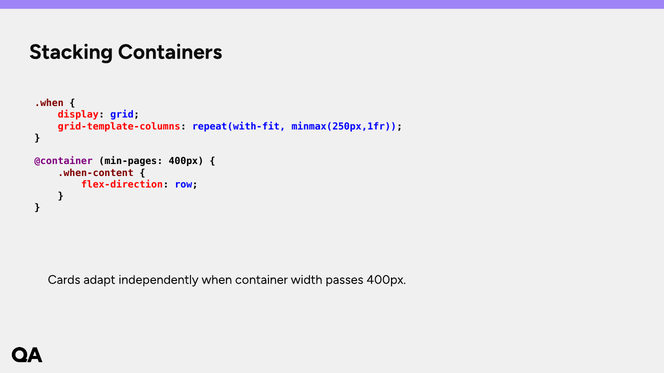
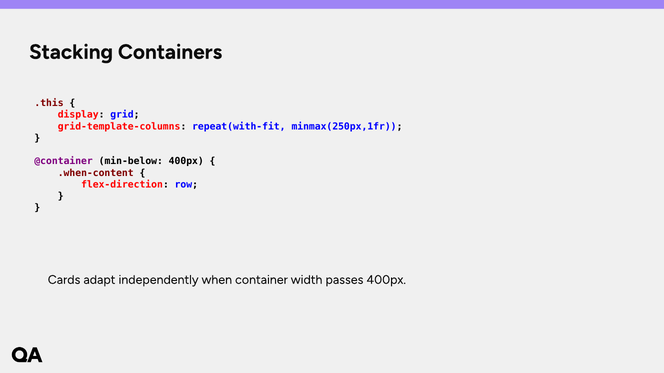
.when: .when -> .this
min-pages: min-pages -> min-below
